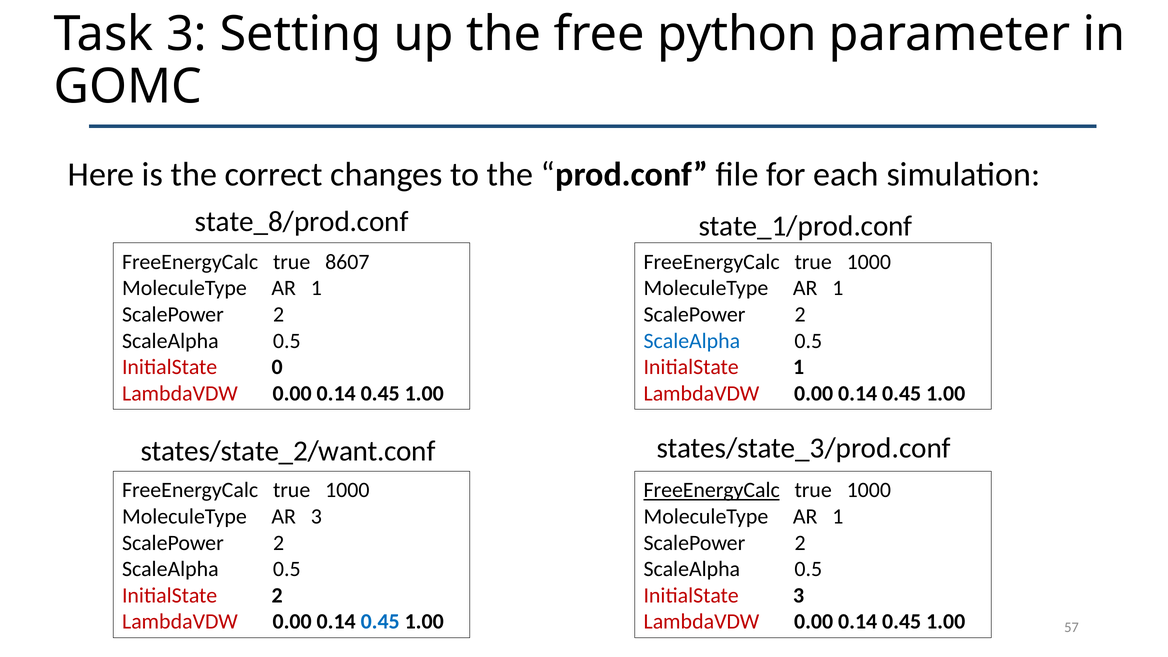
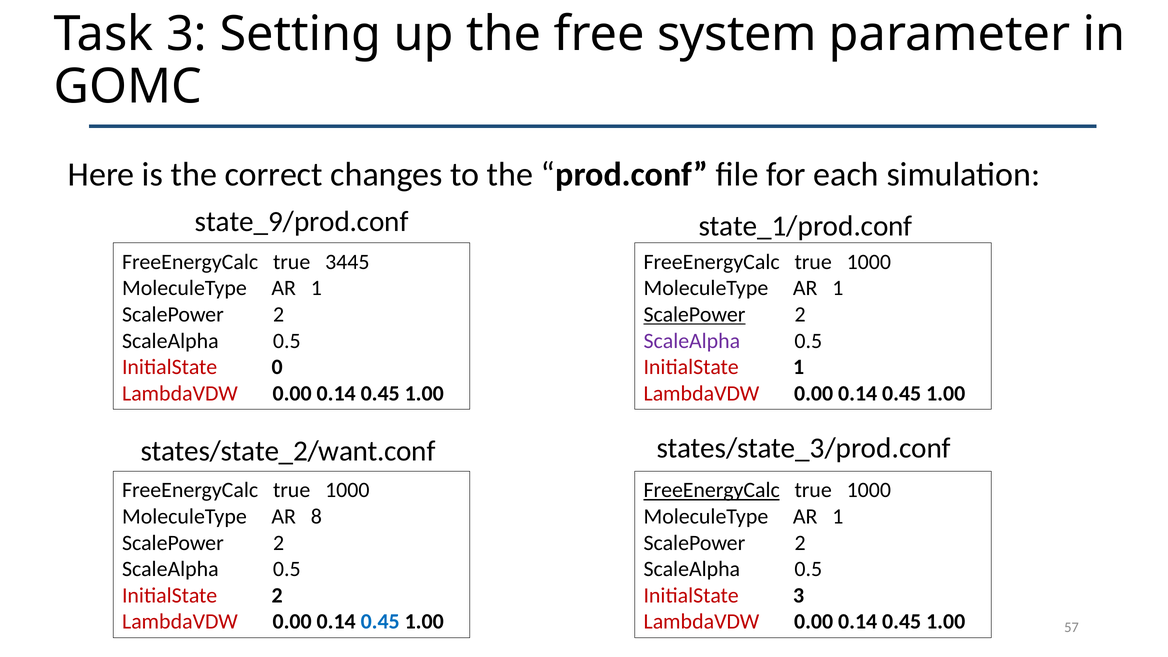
python: python -> system
state_8/prod.conf: state_8/prod.conf -> state_9/prod.conf
8607: 8607 -> 3445
ScalePower at (694, 315) underline: none -> present
ScaleAlpha at (692, 341) colour: blue -> purple
AR 3: 3 -> 8
